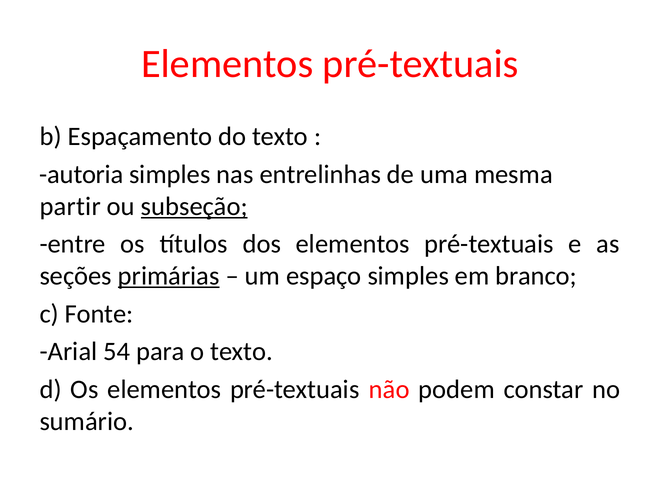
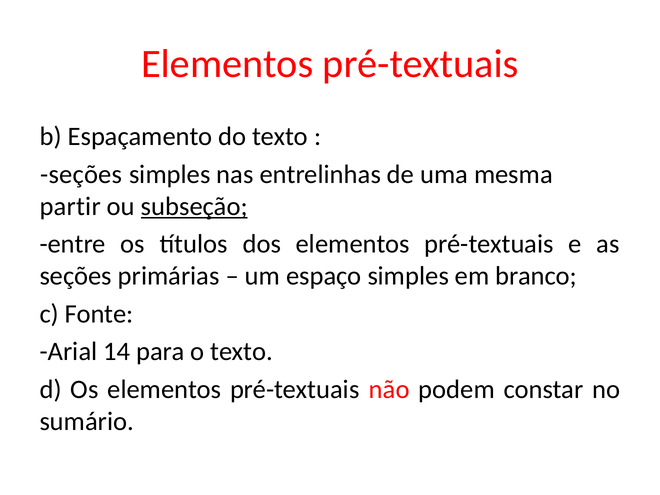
autoria at (81, 174): autoria -> seções
primárias underline: present -> none
54: 54 -> 14
